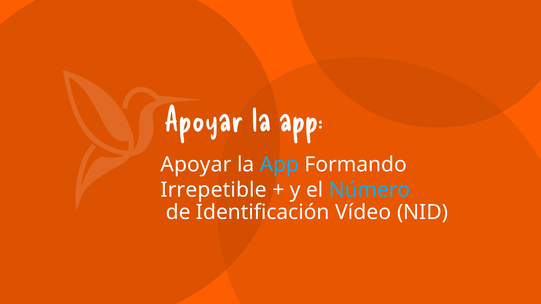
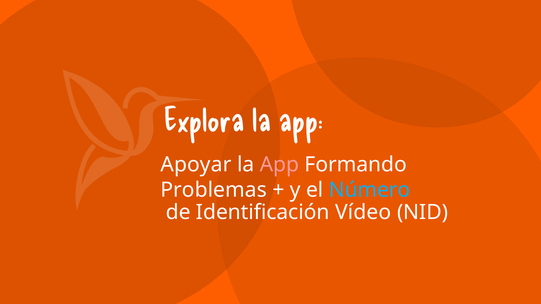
Apoyar at (204, 121): Apoyar -> Explora
App at (279, 165) colour: light blue -> pink
Irrepetible: Irrepetible -> Problemas
